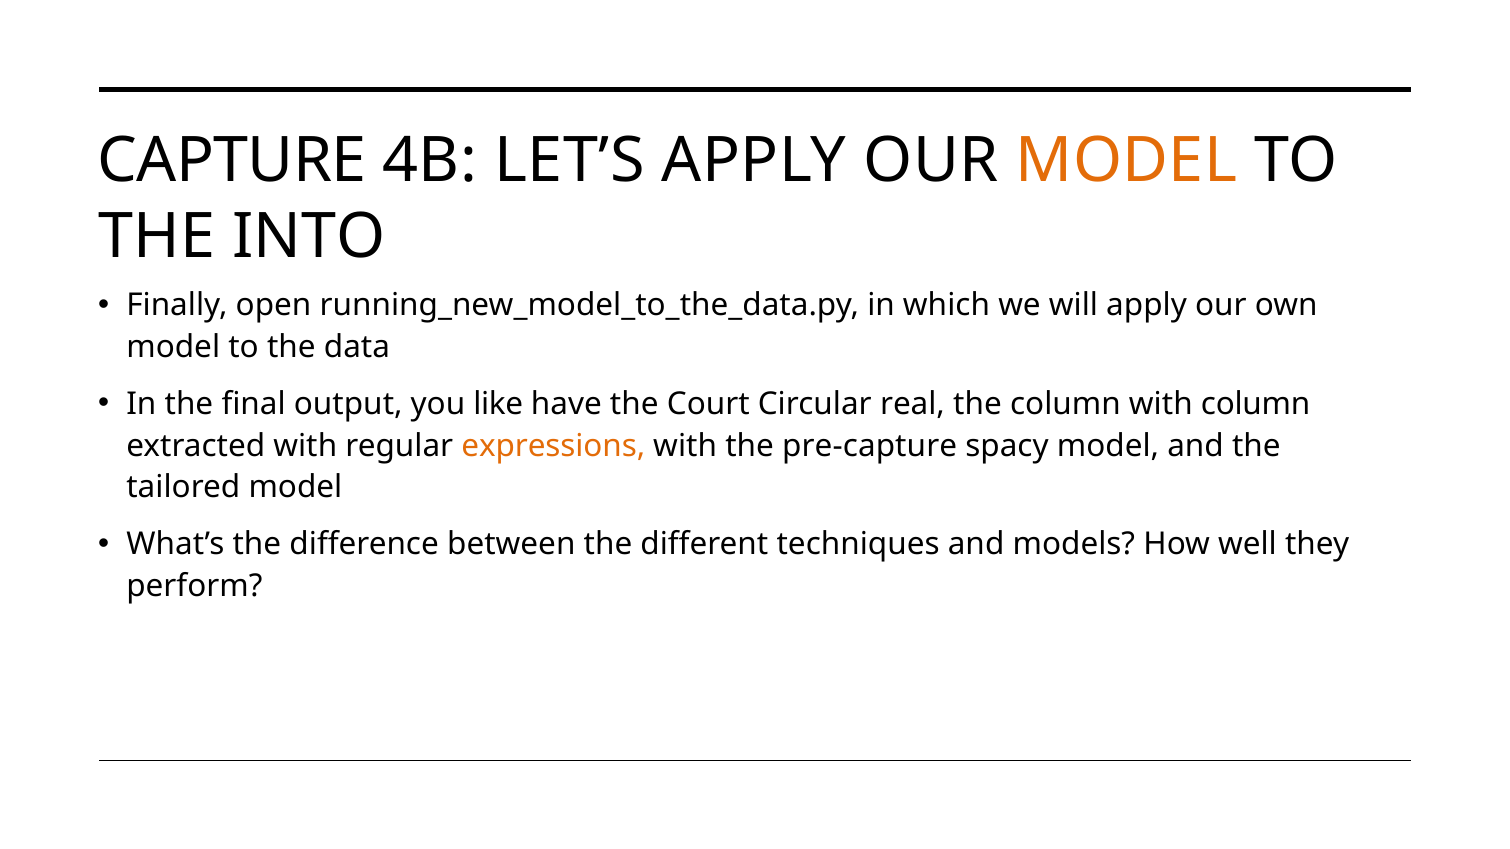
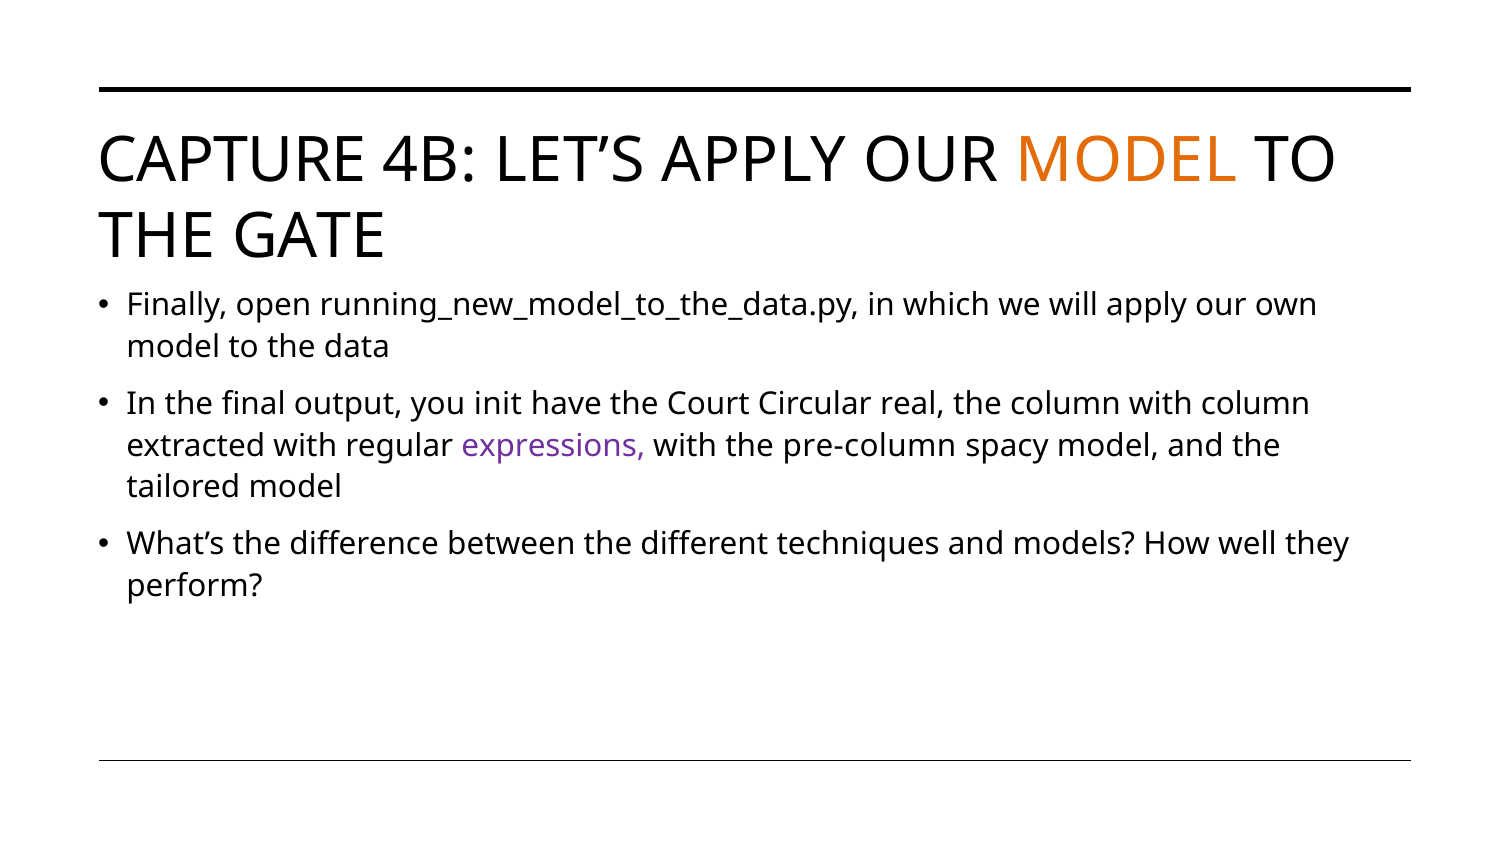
INTO: INTO -> GATE
like: like -> init
expressions colour: orange -> purple
pre-capture: pre-capture -> pre-column
